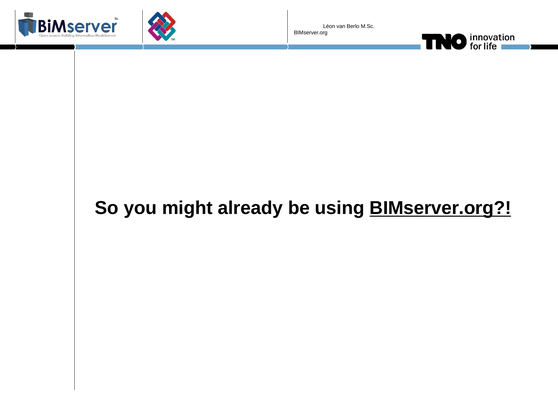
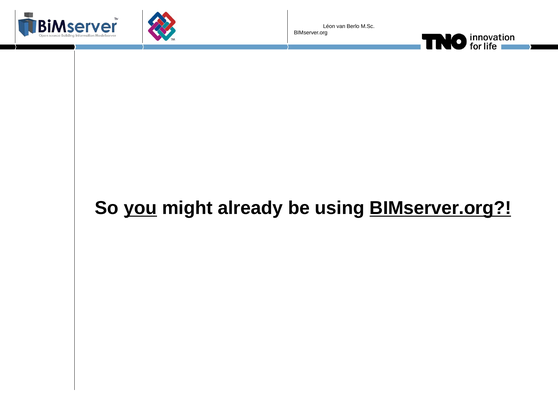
you underline: none -> present
